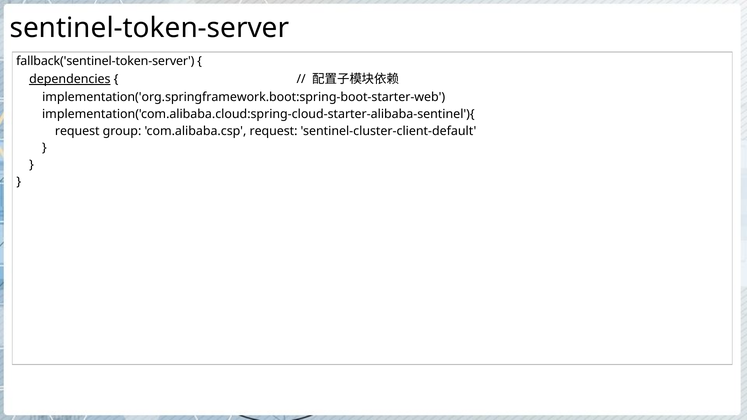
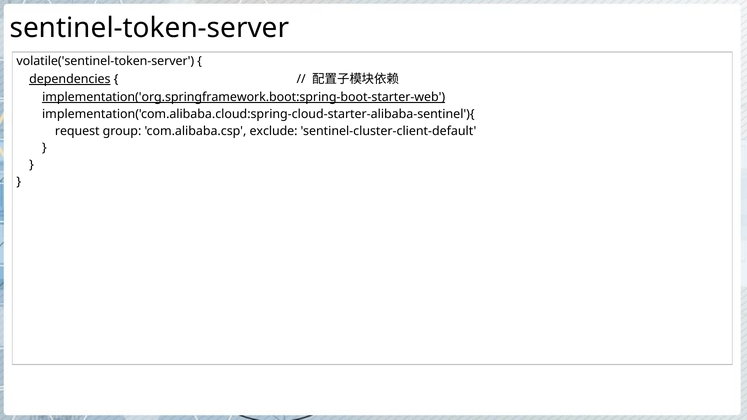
fallback('sentinel-token-server: fallback('sentinel-token-server -> volatile('sentinel-token-server
implementation('org.springframework.boot:spring-boot-starter-web underline: none -> present
com.alibaba.csp request: request -> exclude
